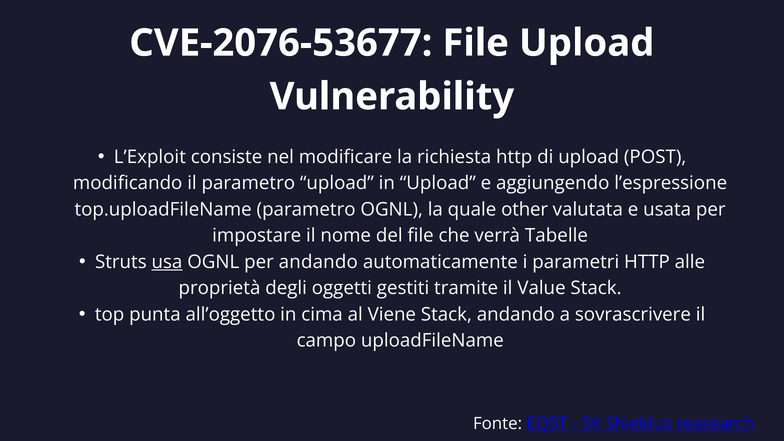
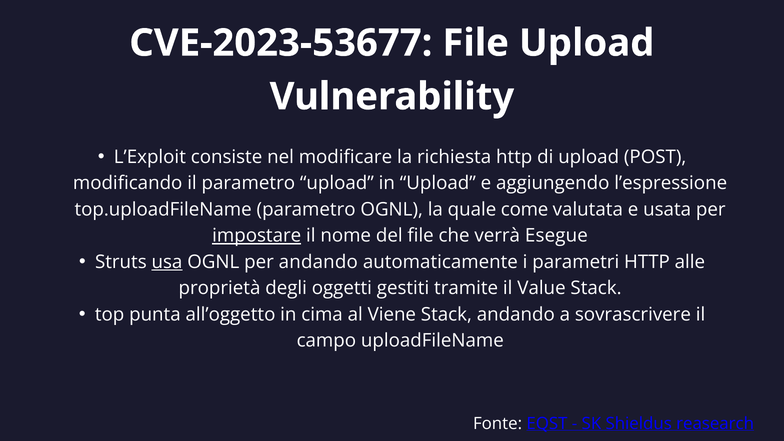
CVE-2076-53677: CVE-2076-53677 -> CVE-2023-53677
other: other -> come
impostare underline: none -> present
Tabelle: Tabelle -> Esegue
